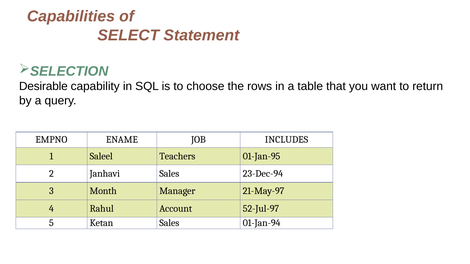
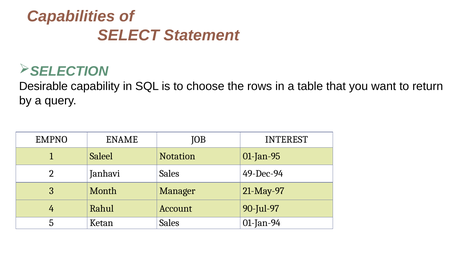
INCLUDES: INCLUDES -> INTEREST
Teachers: Teachers -> Notation
23-Dec-94: 23-Dec-94 -> 49-Dec-94
52-Jul-97: 52-Jul-97 -> 90-Jul-97
